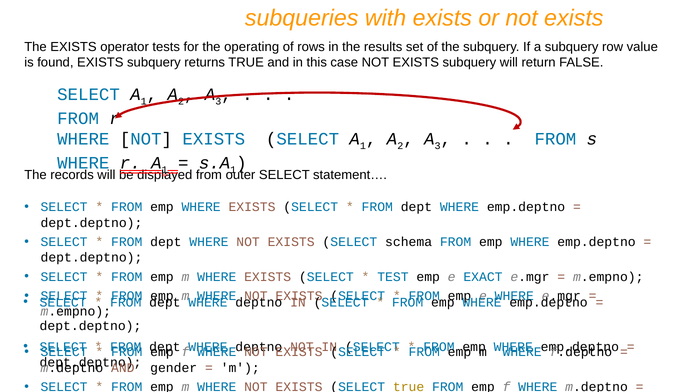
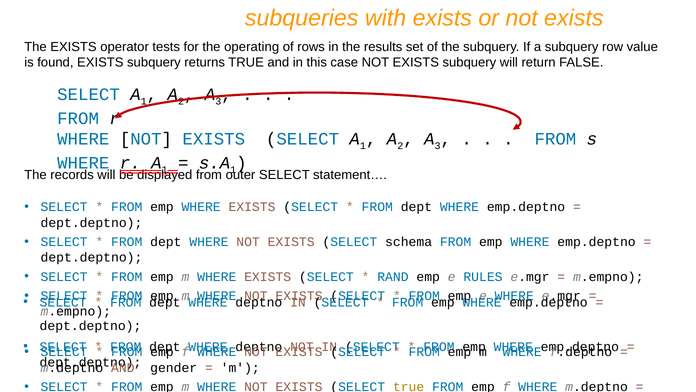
TEST: TEST -> RAND
EXACT: EXACT -> RULES
